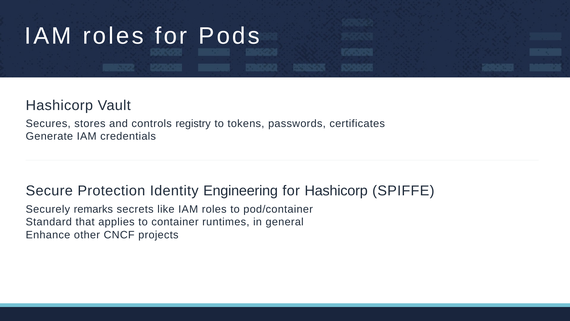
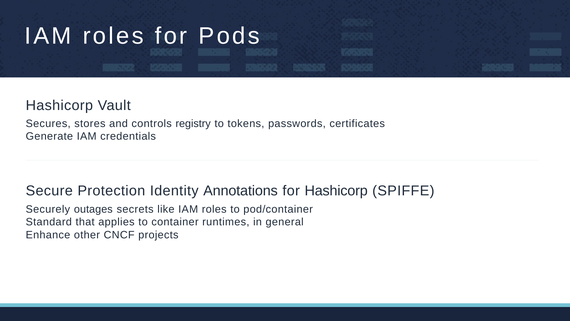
Engineering: Engineering -> Annotations
remarks: remarks -> outages
